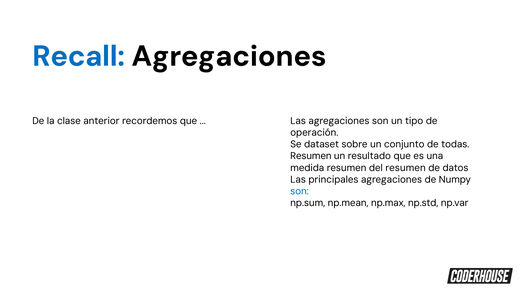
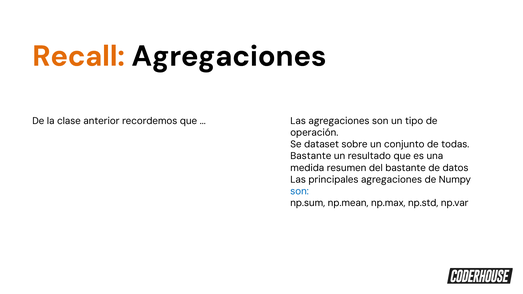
Recall colour: blue -> orange
Resumen at (311, 156): Resumen -> Bastante
del resumen: resumen -> bastante
